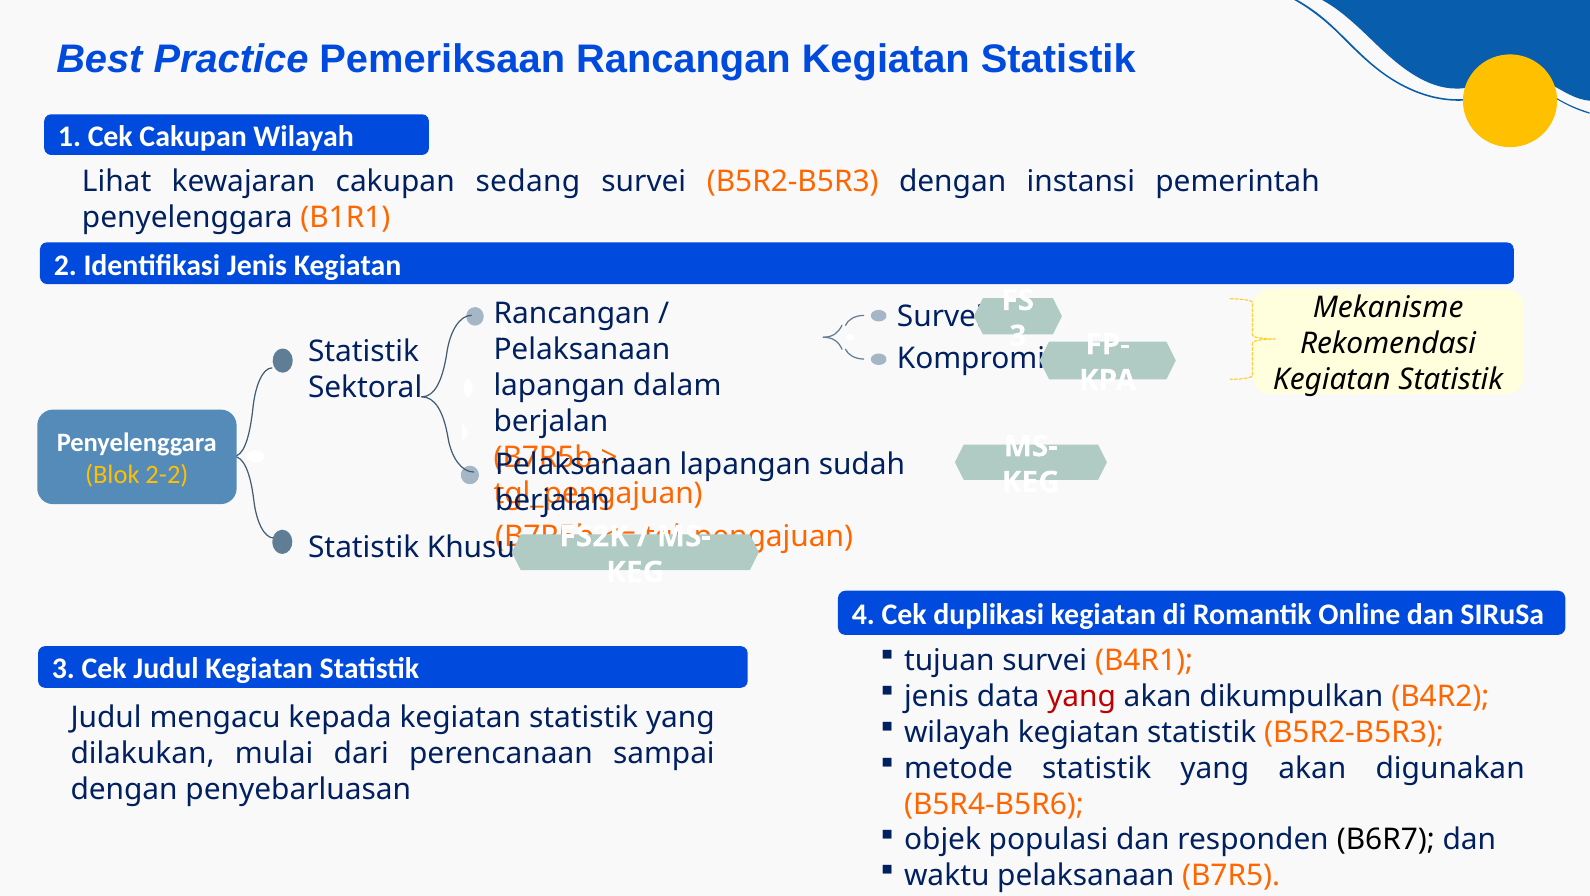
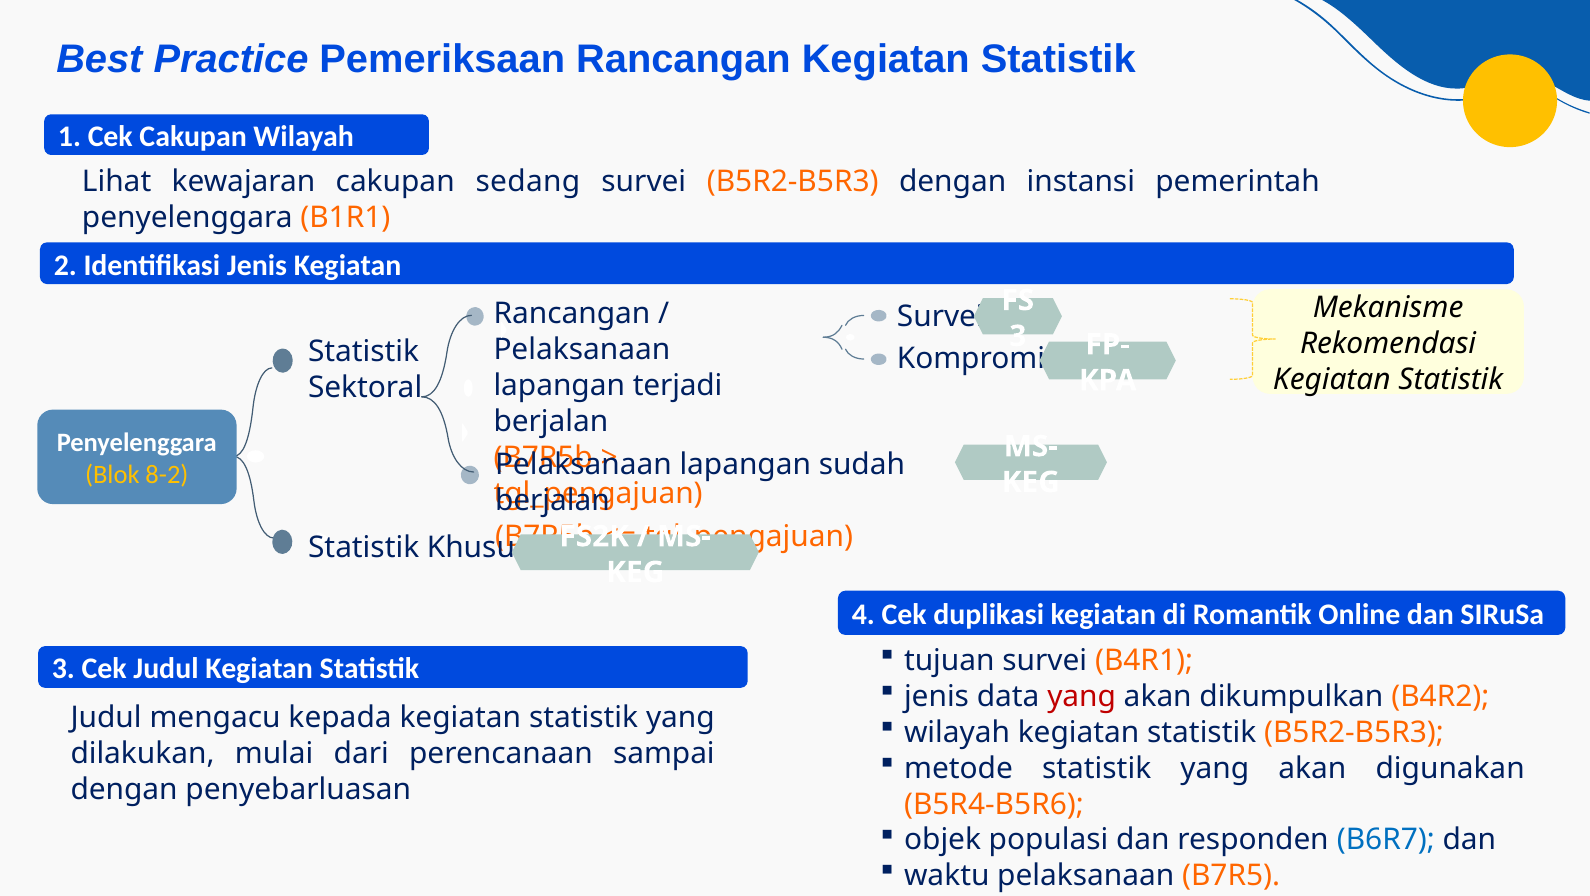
dalam: dalam -> terjadi
2-2: 2-2 -> 8-2
B6R7 colour: black -> blue
